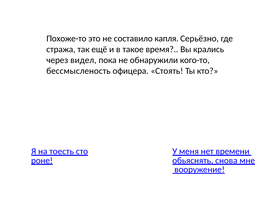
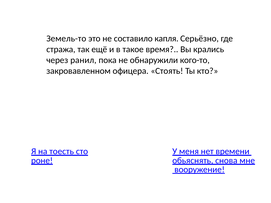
Похоже-то: Похоже-то -> Земель-то
видел: видел -> ранил
бессмысленость: бессмысленость -> закровавленном
